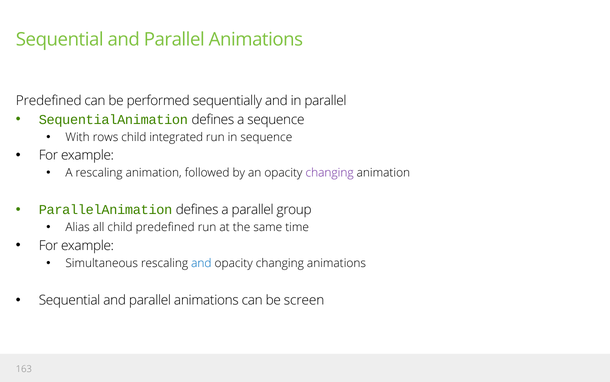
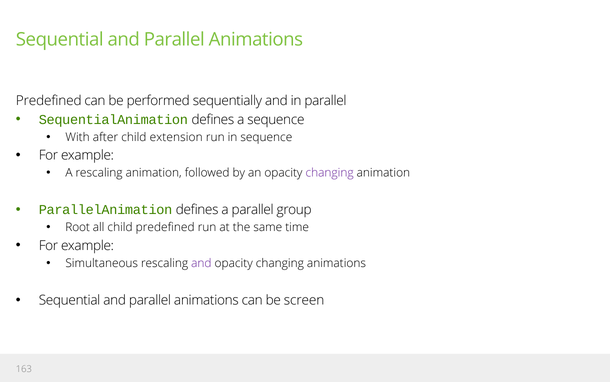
rows: rows -> after
integrated: integrated -> extension
Alias: Alias -> Root
and at (201, 263) colour: blue -> purple
